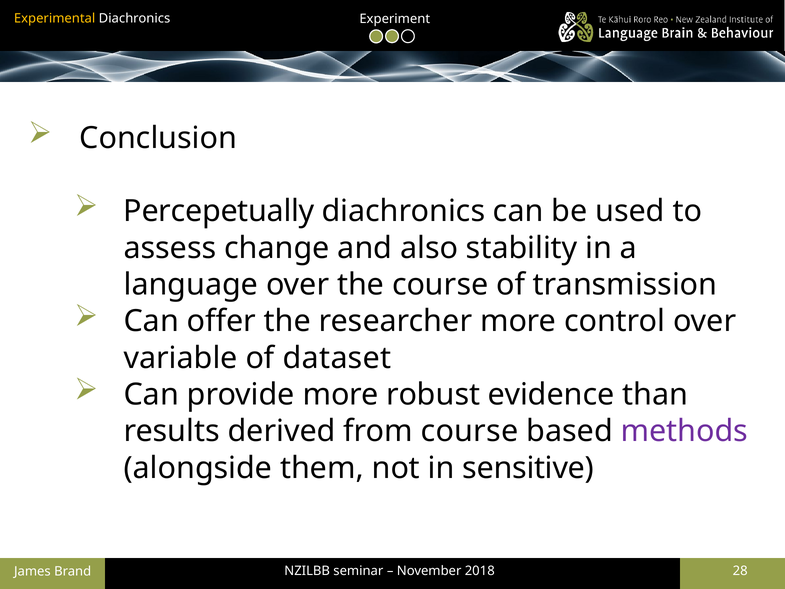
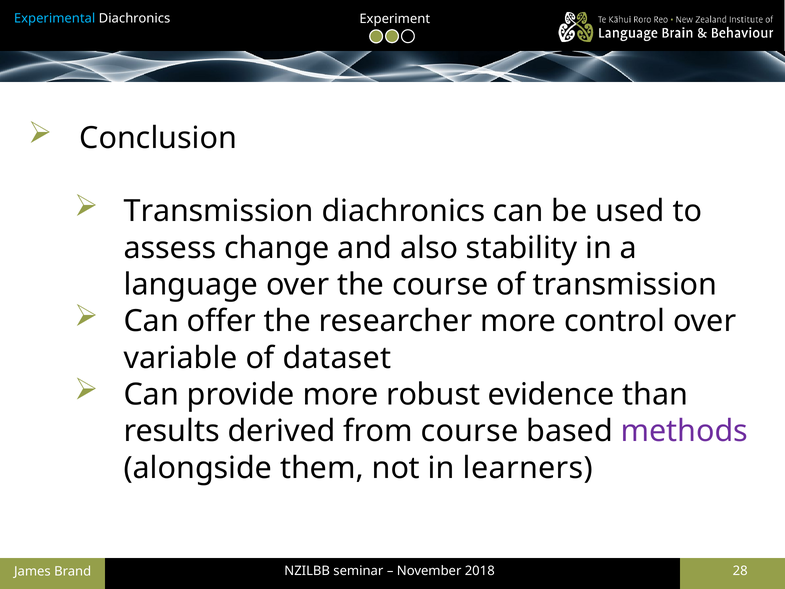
Experimental colour: yellow -> light blue
Percepetually at (219, 211): Percepetually -> Transmission
sensitive: sensitive -> learners
